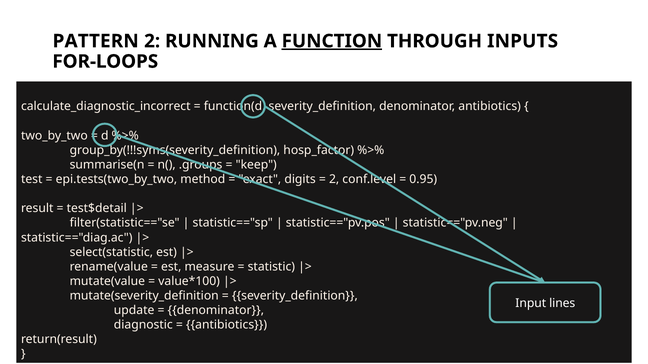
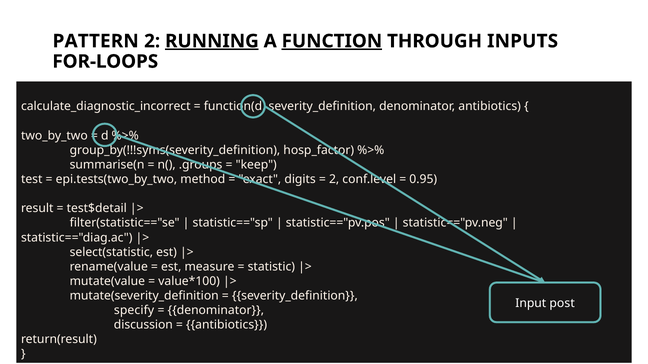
RUNNING underline: none -> present
lines: lines -> post
update: update -> specify
diagnostic: diagnostic -> discussion
